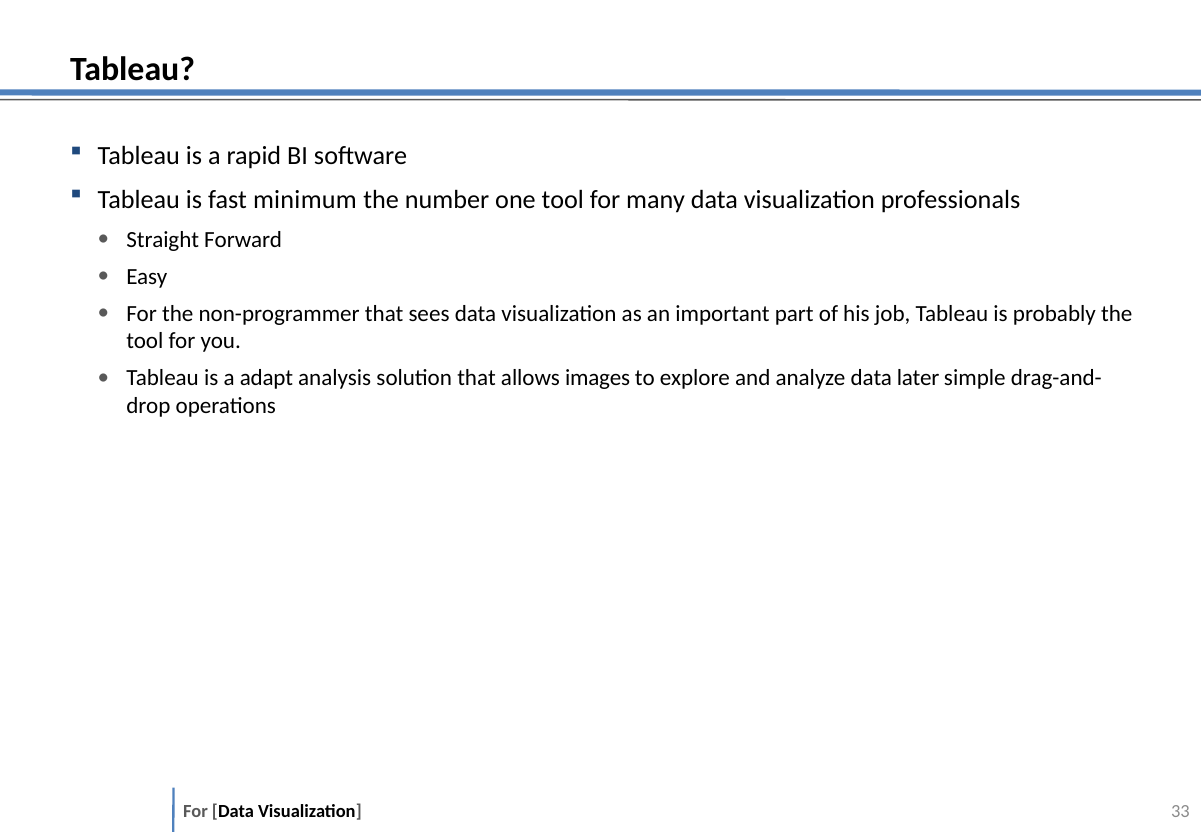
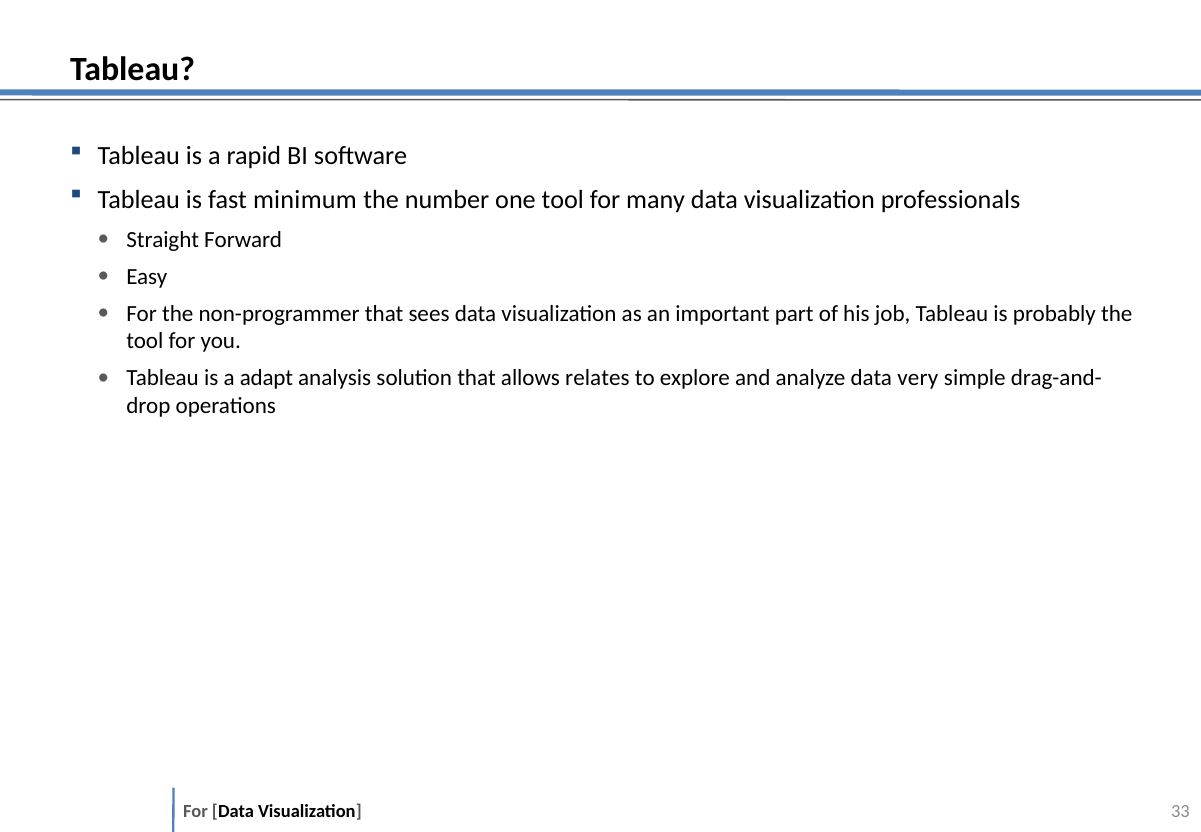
images: images -> relates
later: later -> very
